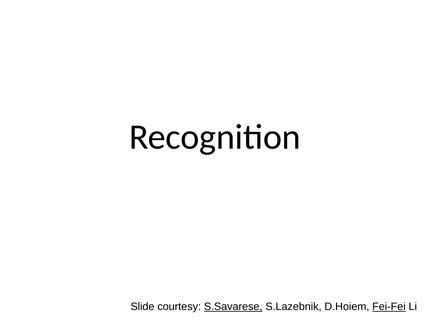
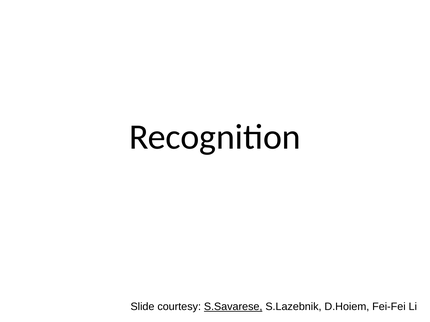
Fei-Fei underline: present -> none
